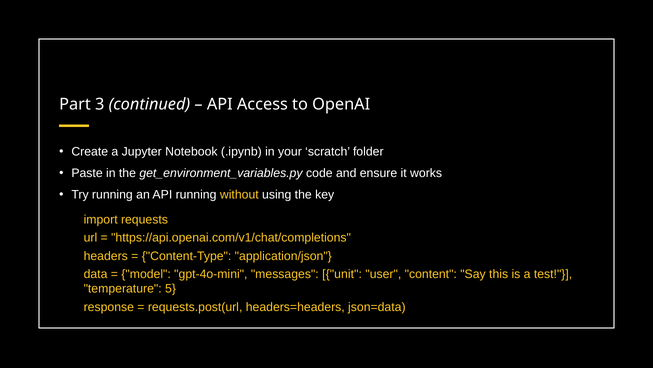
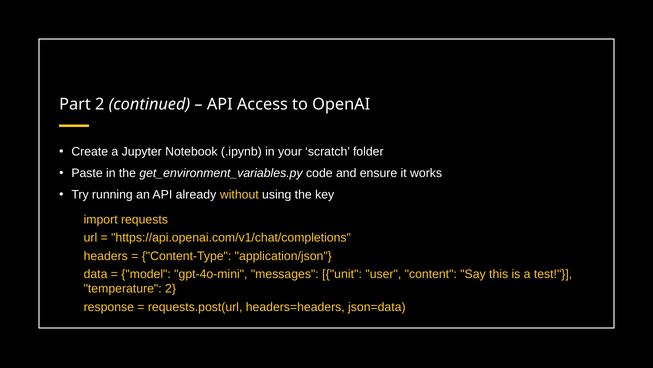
Part 3: 3 -> 2
API running: running -> already
temperature 5: 5 -> 2
